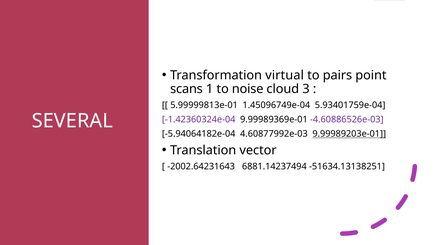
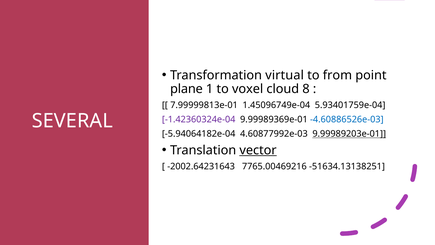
pairs: pairs -> from
scans: scans -> plane
noise: noise -> voxel
3: 3 -> 8
5.99999813e-01: 5.99999813e-01 -> 7.99999813e-01
-4.60886526e-03 colour: purple -> blue
vector underline: none -> present
6881.14237494: 6881.14237494 -> 7765.00469216
